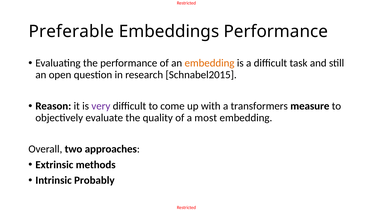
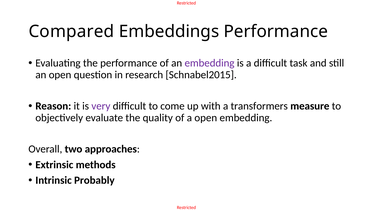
Preferable: Preferable -> Compared
embedding at (210, 63) colour: orange -> purple
a most: most -> open
